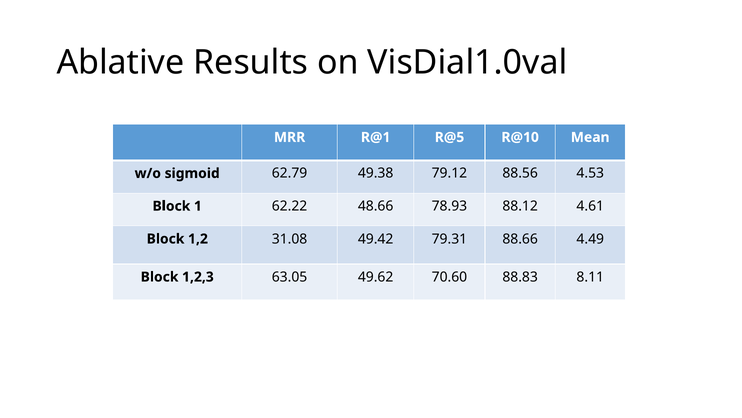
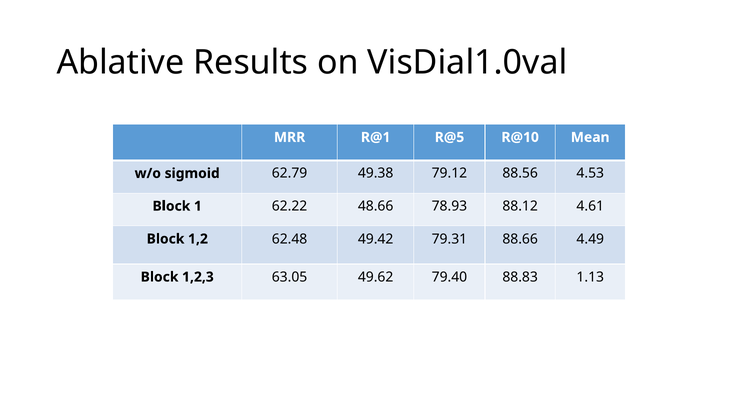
31.08: 31.08 -> 62.48
70.60: 70.60 -> 79.40
8.11: 8.11 -> 1.13
